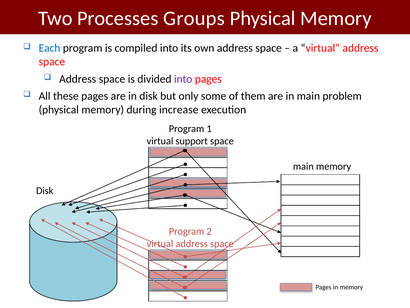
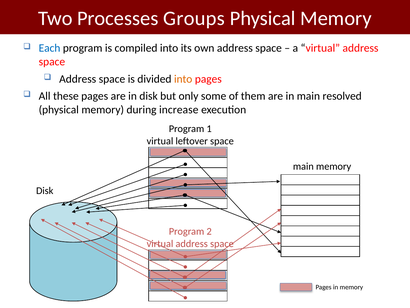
into at (183, 79) colour: purple -> orange
problem: problem -> resolved
support: support -> leftover
